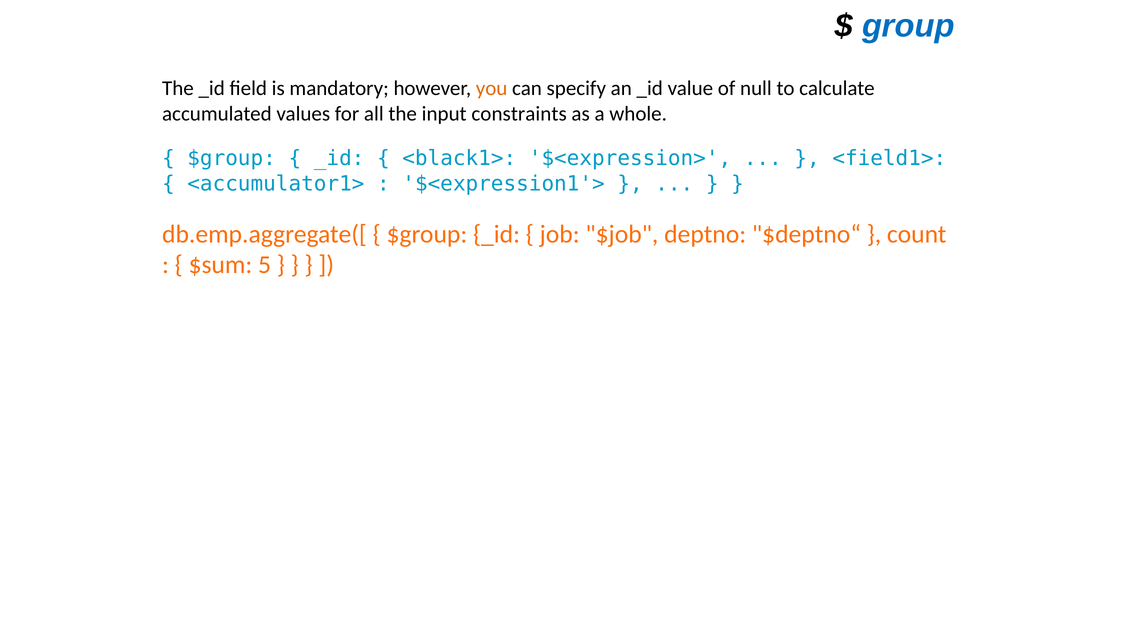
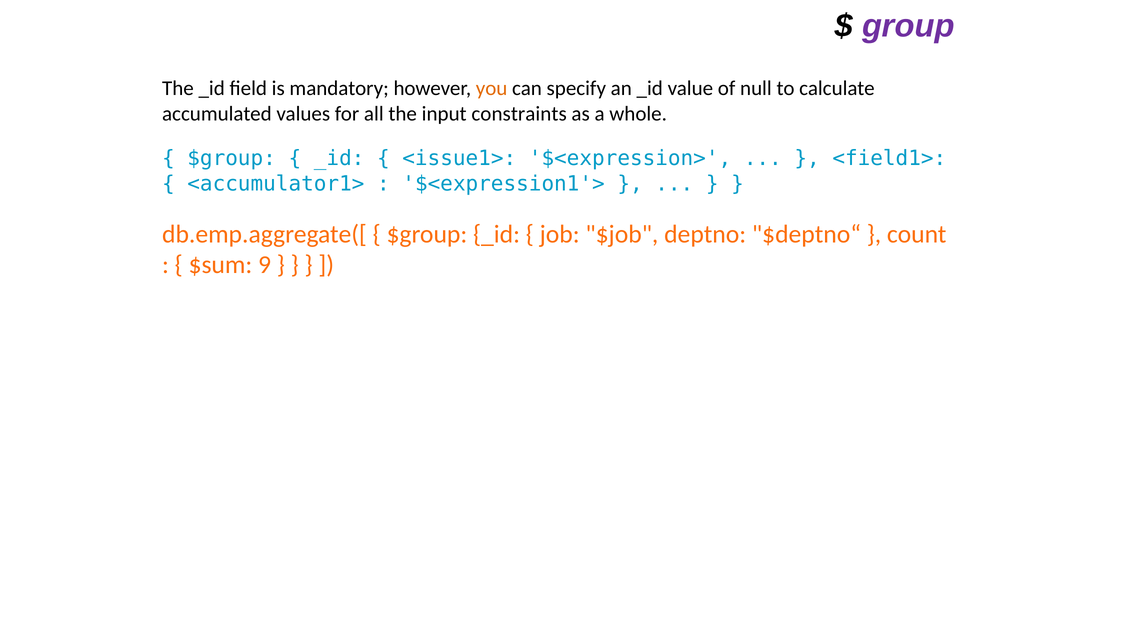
group colour: blue -> purple
<black1>: <black1> -> <issue1>
5: 5 -> 9
